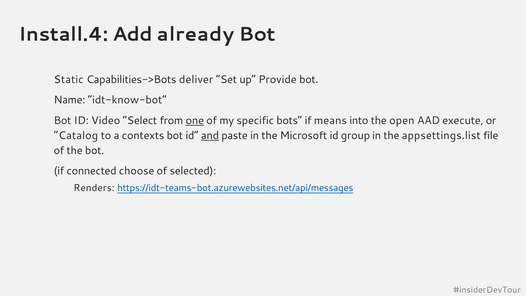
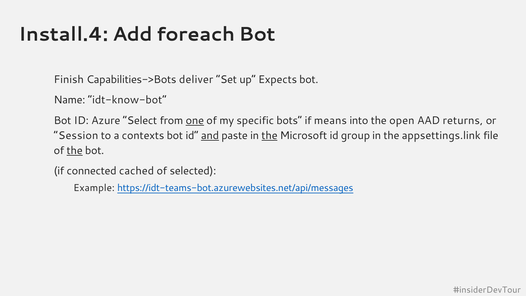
already: already -> foreach
Static: Static -> Finish
Provide: Provide -> Expects
Video: Video -> Azure
execute: execute -> returns
Catalog: Catalog -> Session
the at (270, 135) underline: none -> present
appsettings.list: appsettings.list -> appsettings.link
the at (75, 150) underline: none -> present
choose: choose -> cached
Renders: Renders -> Example
